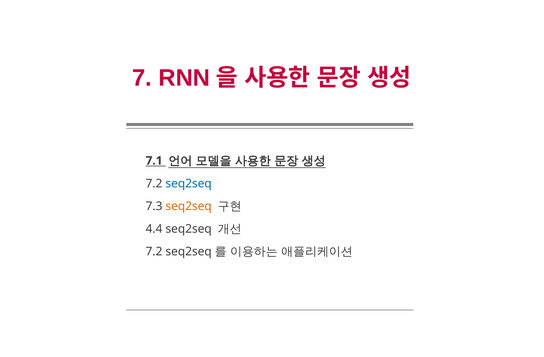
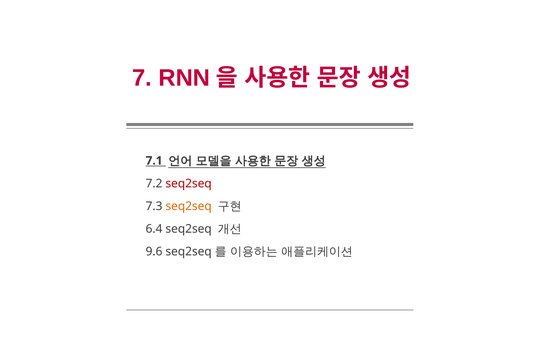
seq2seq at (189, 184) colour: blue -> red
4.4: 4.4 -> 6.4
7.2 at (154, 252): 7.2 -> 9.6
